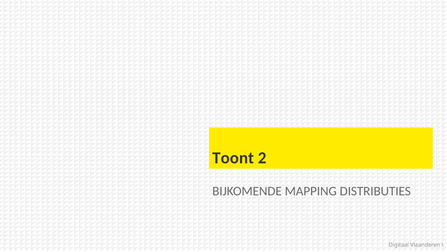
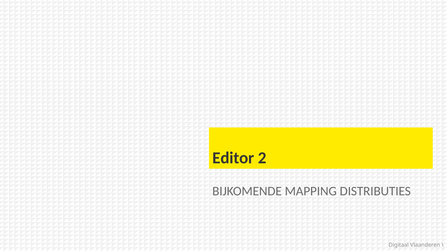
Toont: Toont -> Editor
